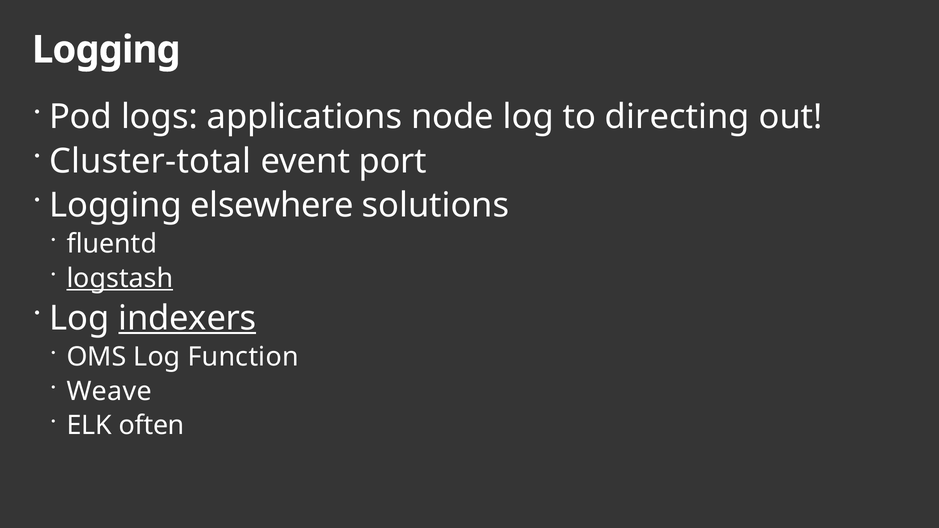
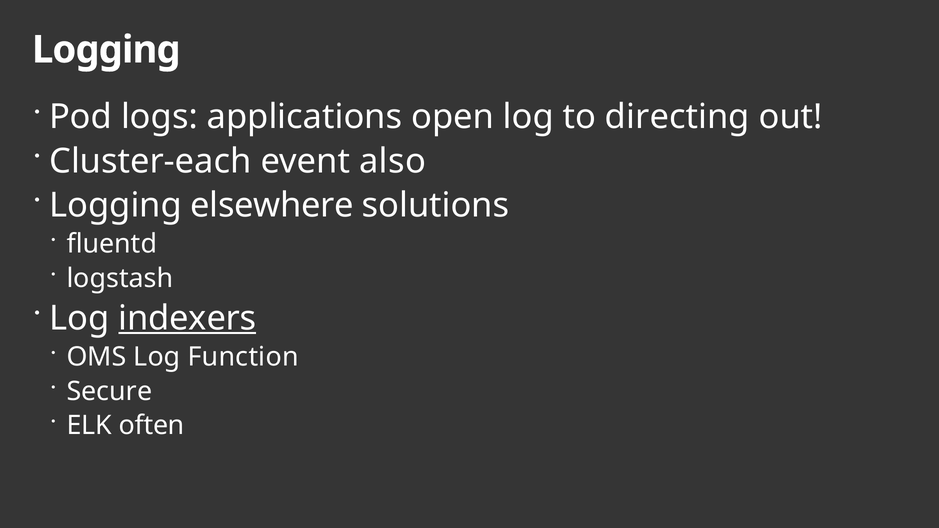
node: node -> open
Cluster-total: Cluster-total -> Cluster-each
port: port -> also
logstash underline: present -> none
Weave: Weave -> Secure
